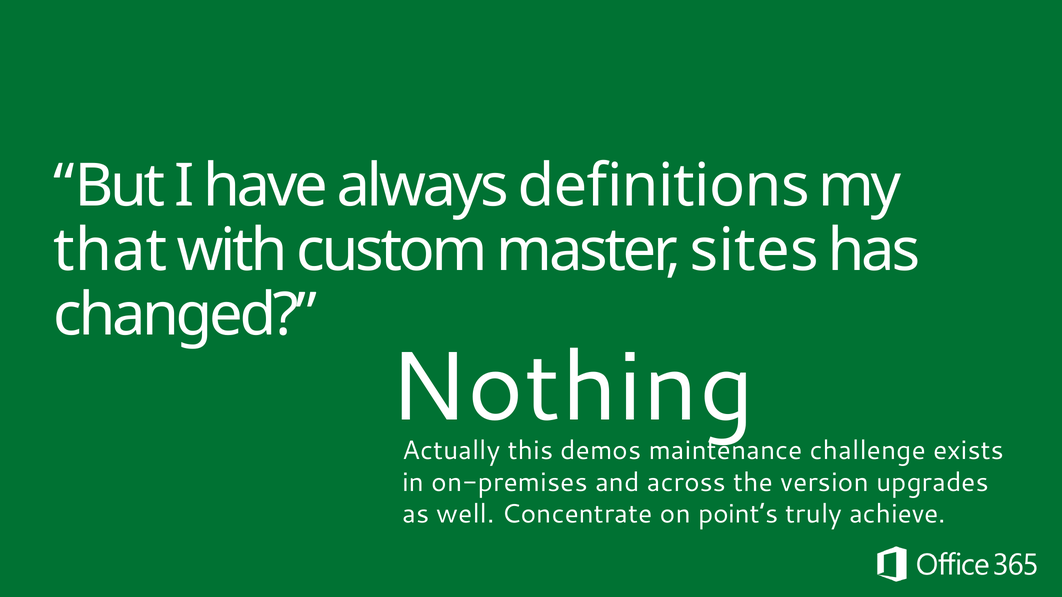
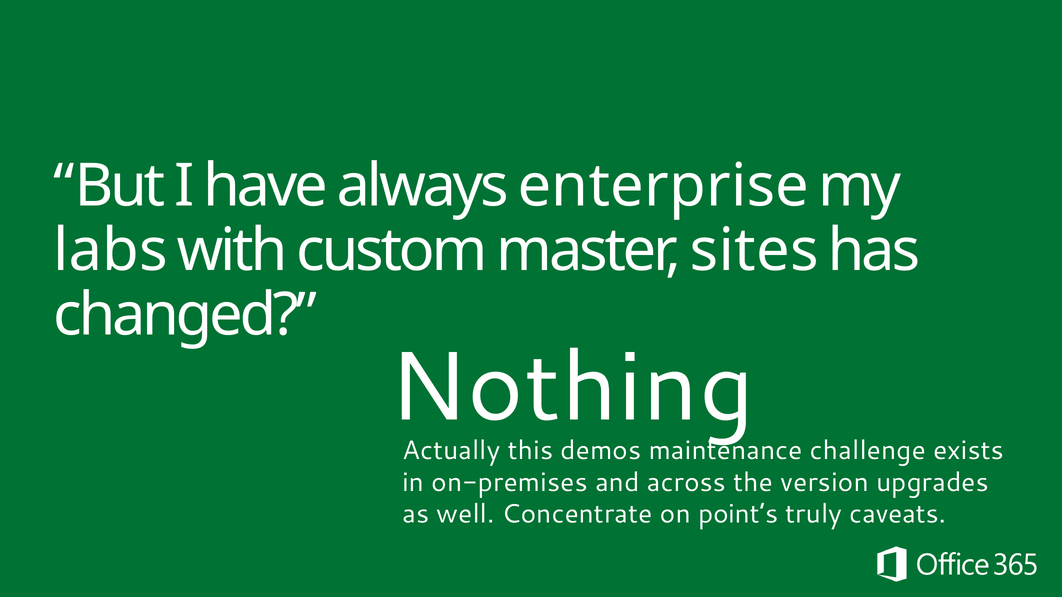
definitions: definitions -> enterprise
that: that -> labs
achieve: achieve -> caveats
